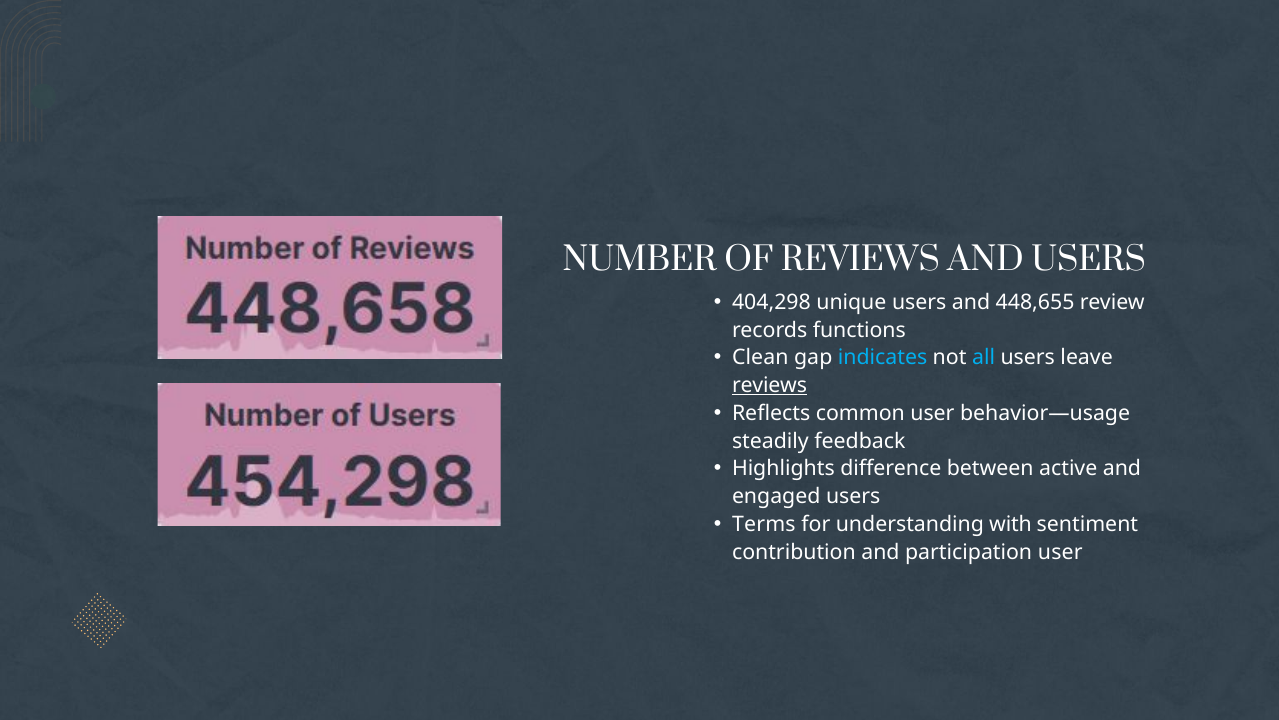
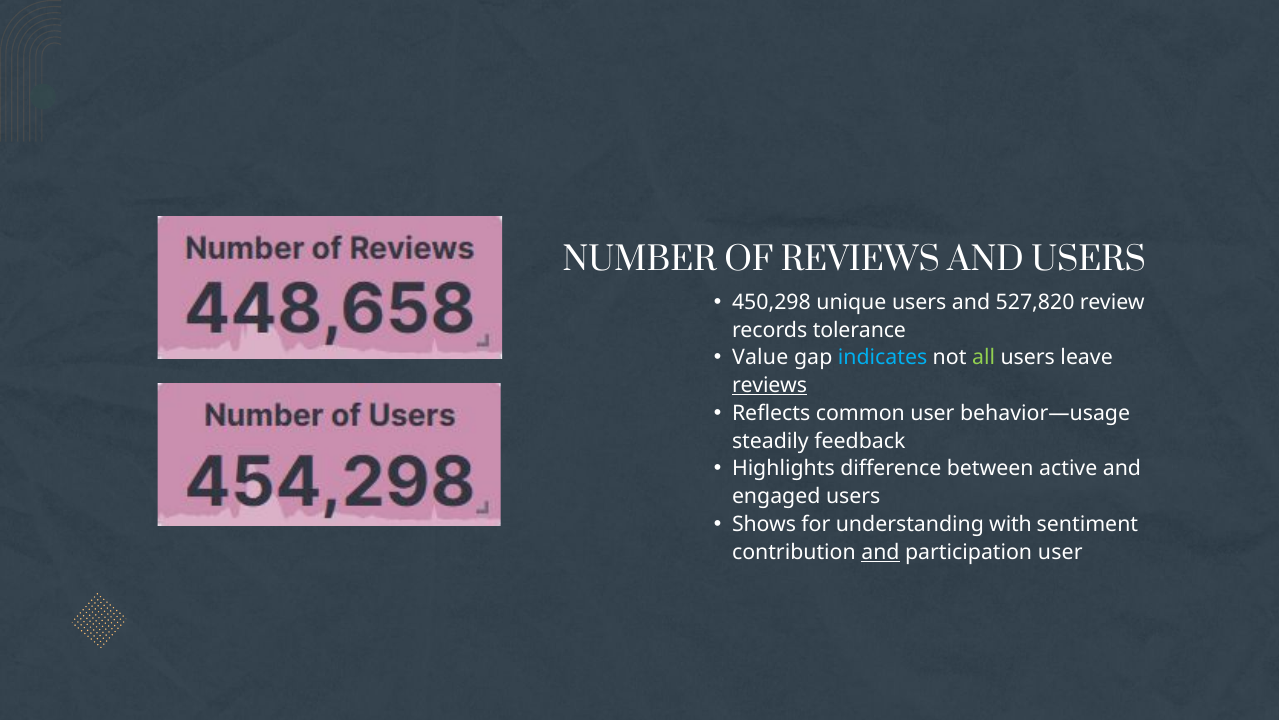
404,298: 404,298 -> 450,298
448,655: 448,655 -> 527,820
functions: functions -> tolerance
Clean: Clean -> Value
all colour: light blue -> light green
Terms: Terms -> Shows
and at (880, 552) underline: none -> present
